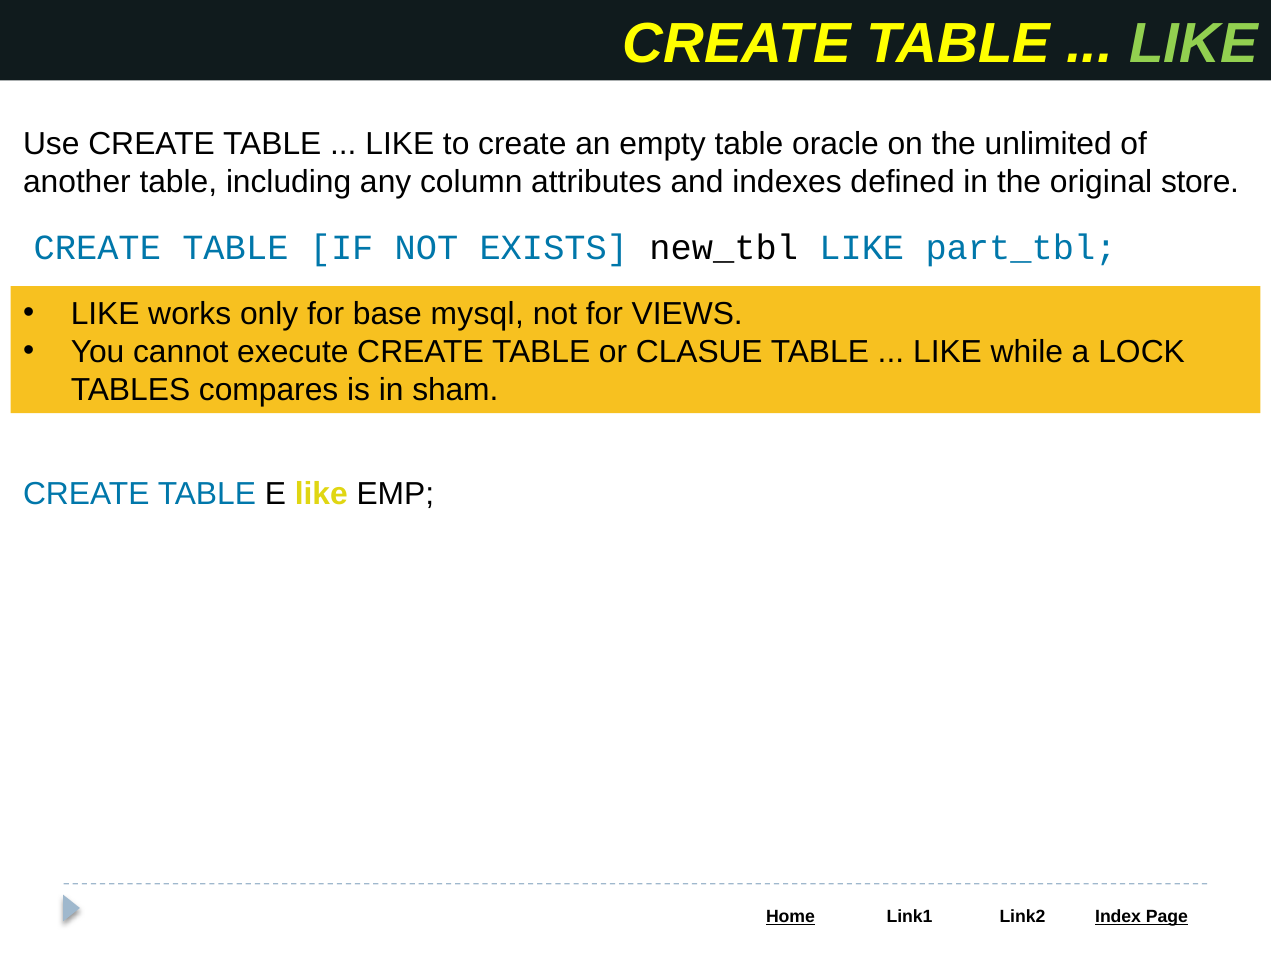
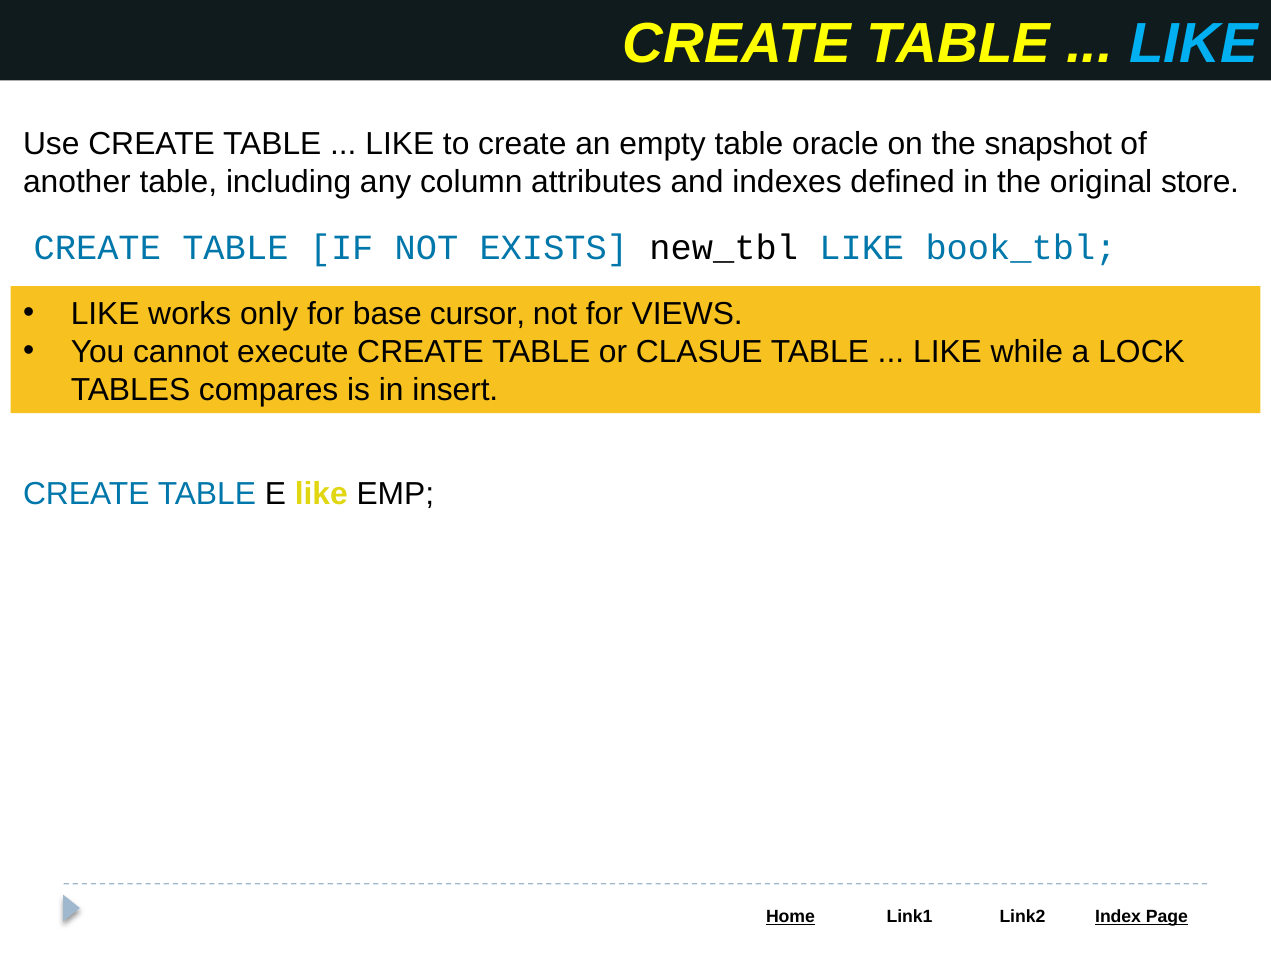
LIKE at (1193, 44) colour: light green -> light blue
unlimited: unlimited -> snapshot
part_tbl: part_tbl -> book_tbl
mysql: mysql -> cursor
sham: sham -> insert
